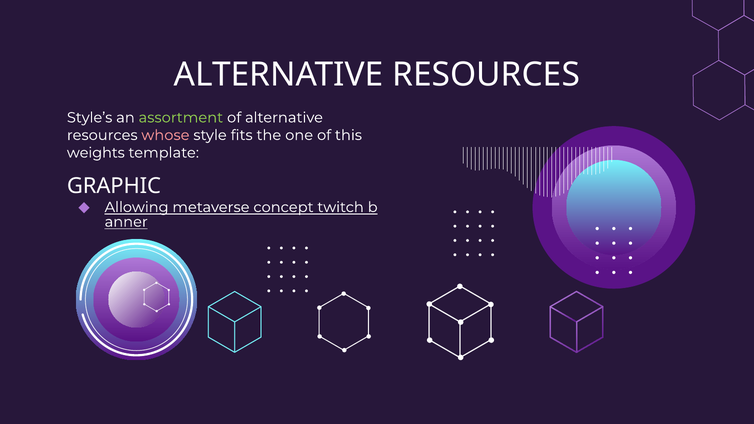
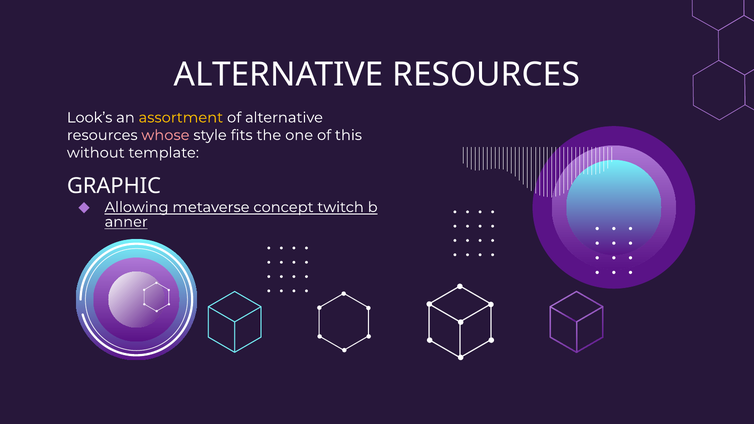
Style’s: Style’s -> Look’s
assortment colour: light green -> yellow
weights: weights -> without
